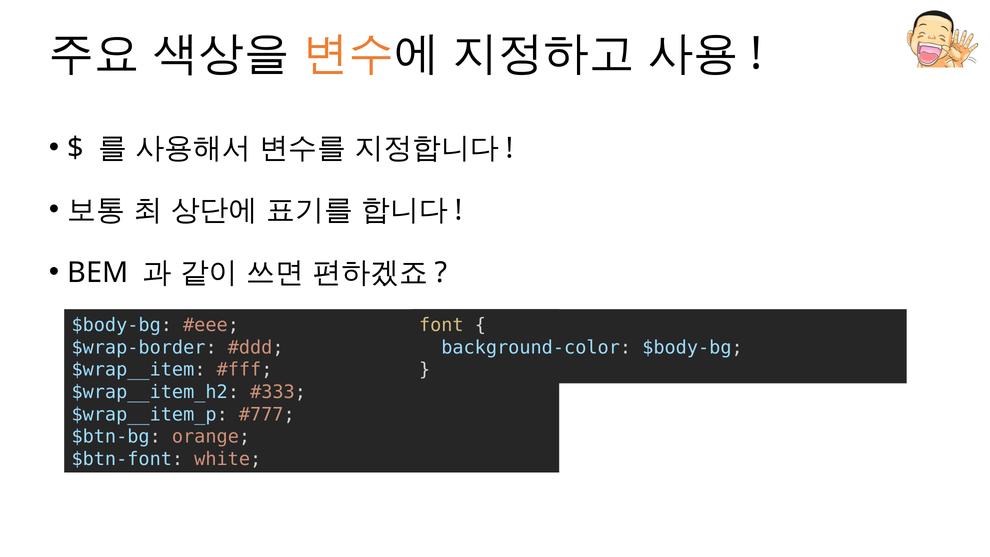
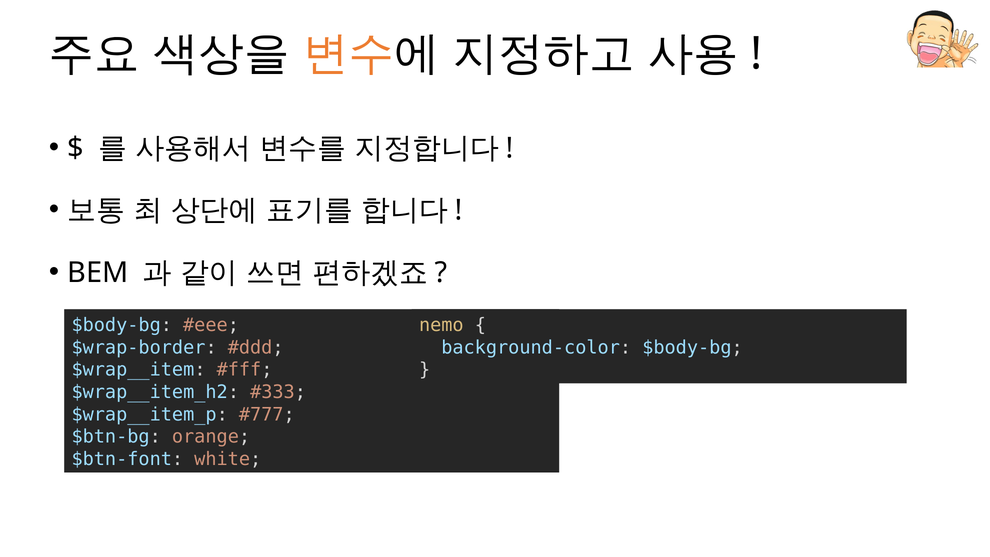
font: font -> nemo
